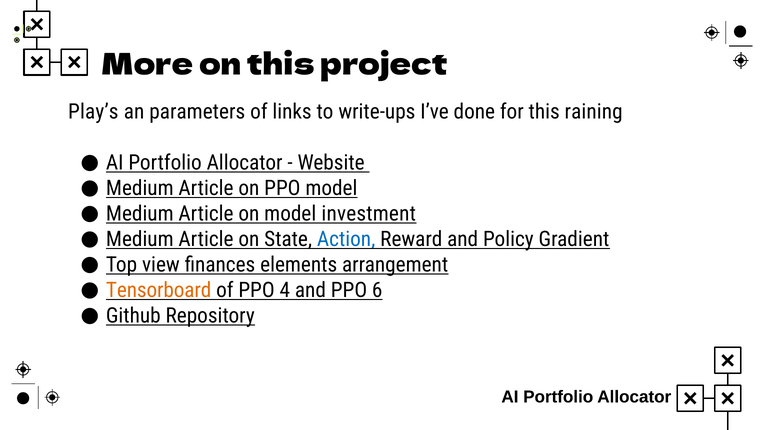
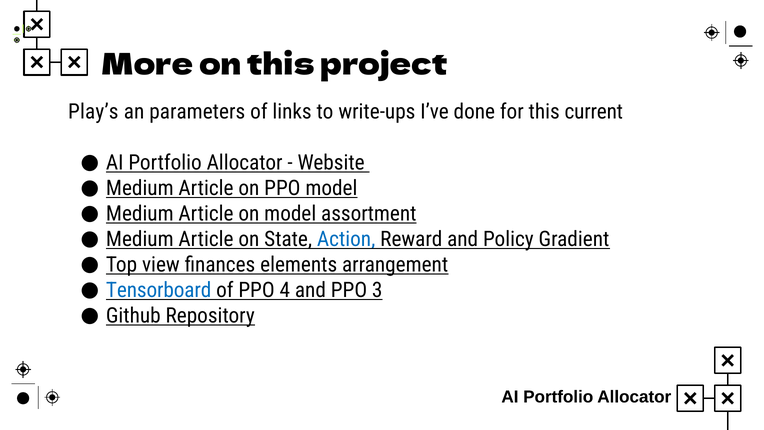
raining: raining -> current
investment: investment -> assortment
Tensorboard colour: orange -> blue
6: 6 -> 3
